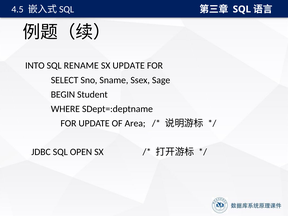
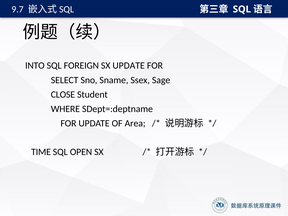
4.5: 4.5 -> 9.7
RENAME: RENAME -> FOREIGN
BEGIN: BEGIN -> CLOSE
JDBC: JDBC -> TIME
